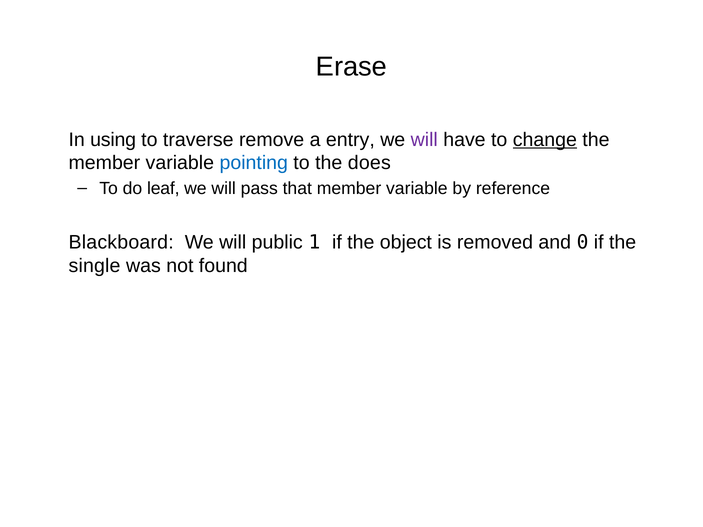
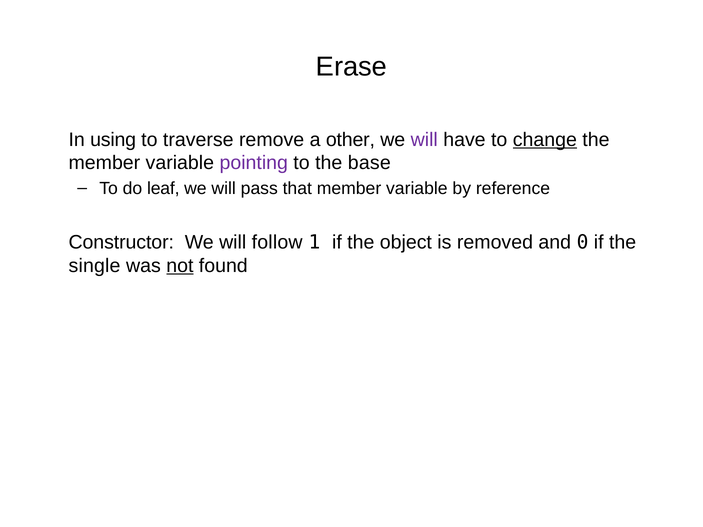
entry: entry -> other
pointing colour: blue -> purple
does: does -> base
Blackboard: Blackboard -> Constructor
public: public -> follow
not underline: none -> present
